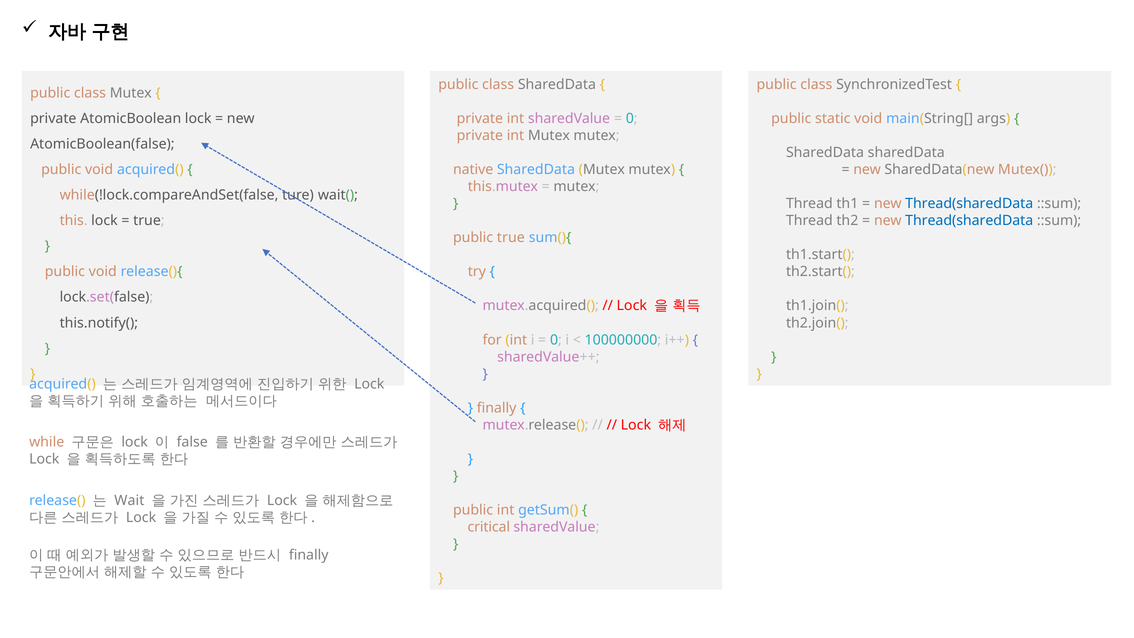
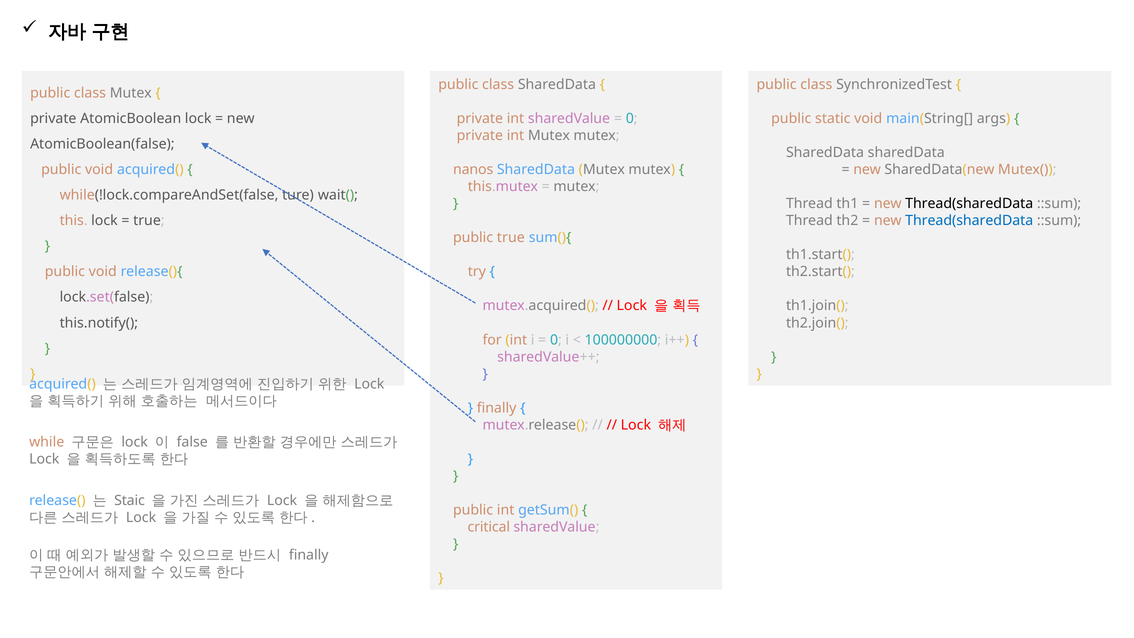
native: native -> nanos
Thread(sharedData at (969, 204) colour: blue -> black
Wait: Wait -> Staic
